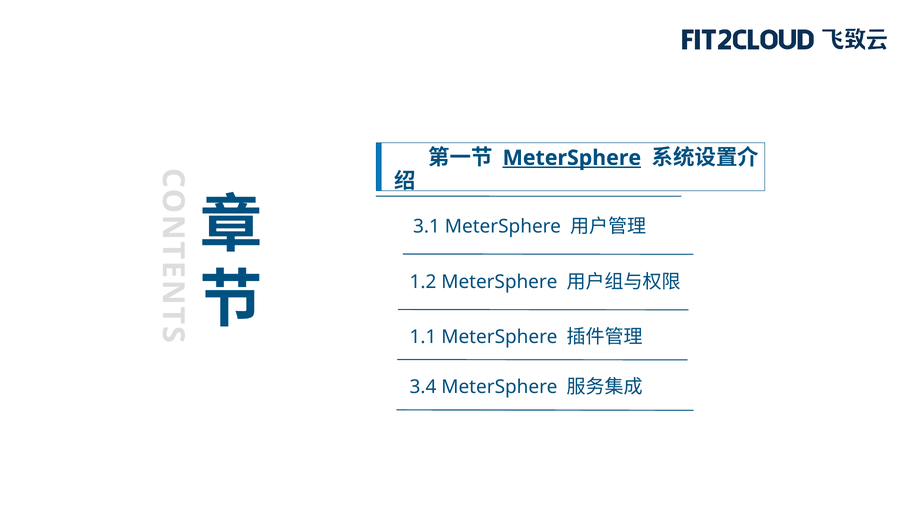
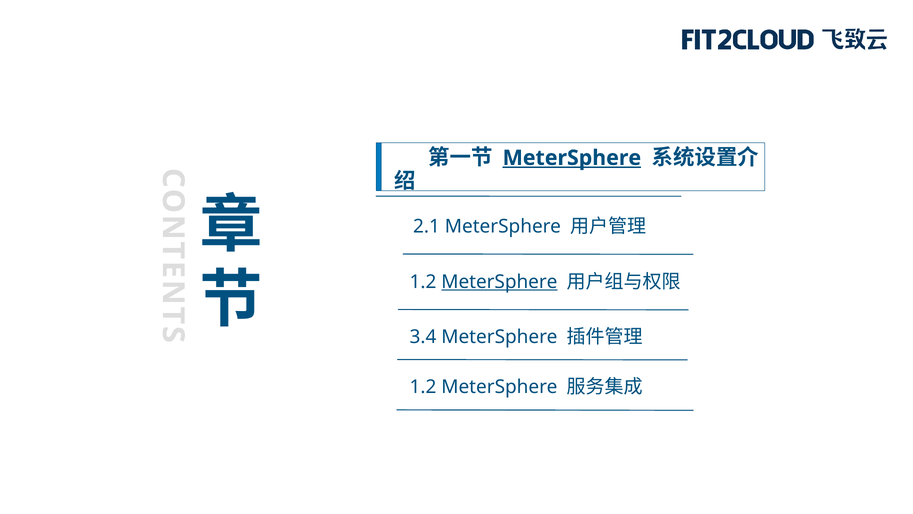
3.1: 3.1 -> 2.1
MeterSphere at (499, 282) underline: none -> present
1.1: 1.1 -> 3.4
3.4 at (423, 387): 3.4 -> 1.2
